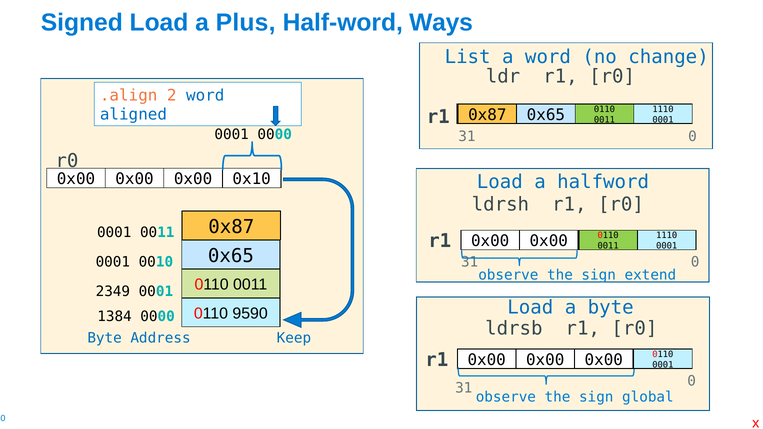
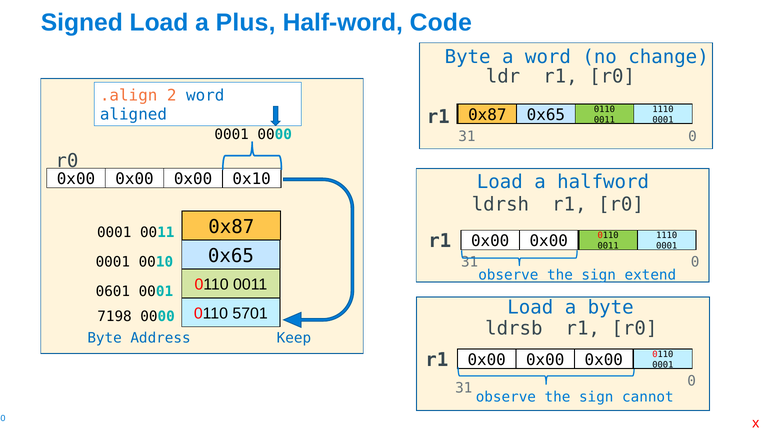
Ways: Ways -> Code
List at (468, 57): List -> Byte
2349: 2349 -> 0601
9590: 9590 -> 5701
1384: 1384 -> 7198
global: global -> cannot
